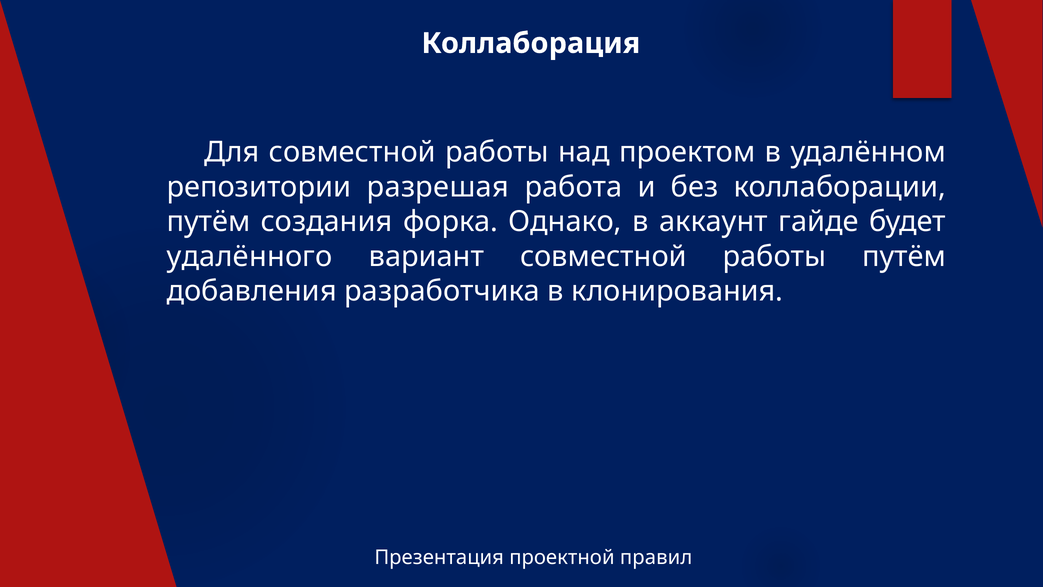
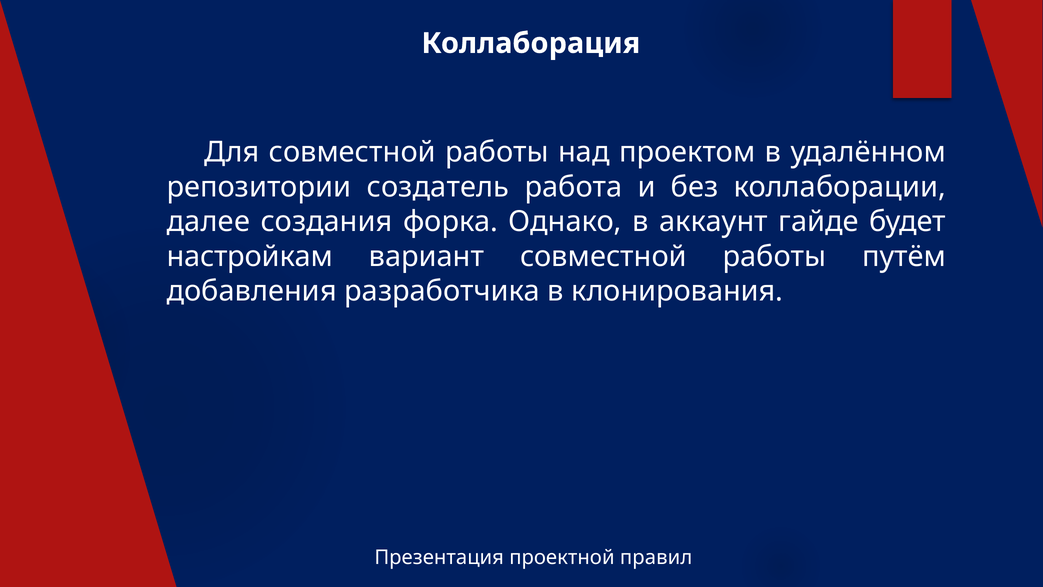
разрешая: разрешая -> создатель
путём at (208, 222): путём -> далее
удалённого: удалённого -> настройкам
